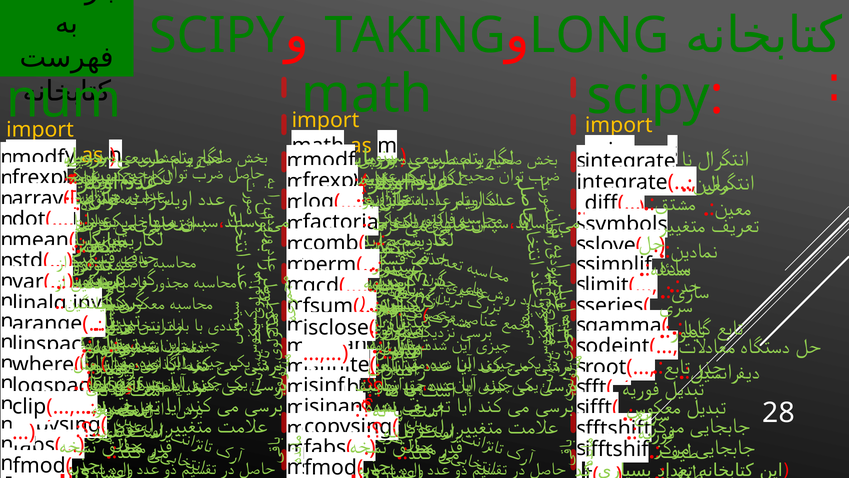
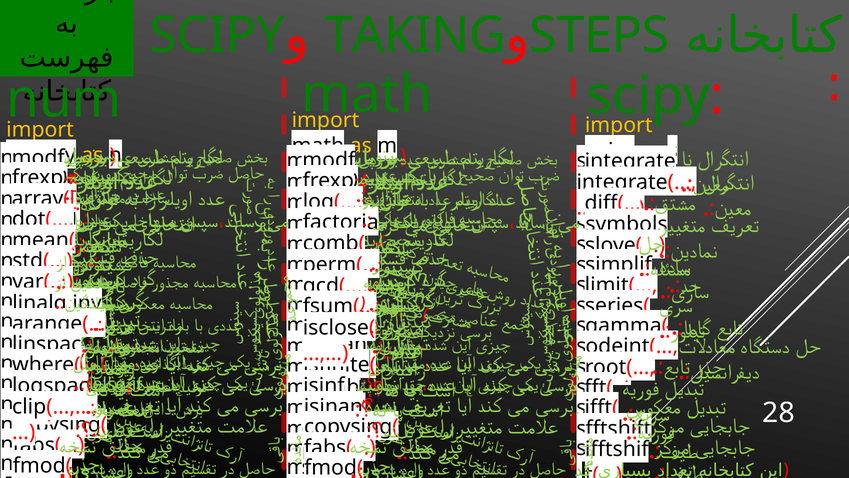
LONG: LONG -> STEPS
